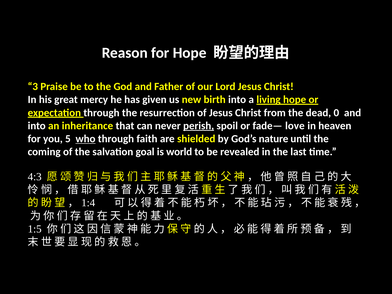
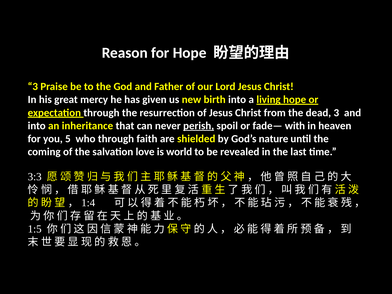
dead 0: 0 -> 3
love: love -> with
who underline: present -> none
goal: goal -> love
4:3: 4:3 -> 3:3
